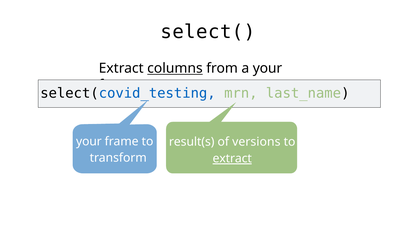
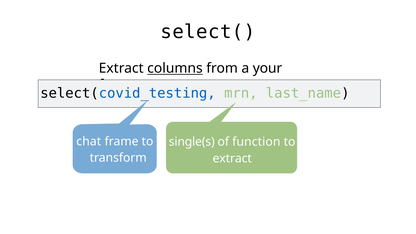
your at (89, 141): your -> chat
result(s: result(s -> single(s
versions: versions -> function
extract at (232, 159) underline: present -> none
